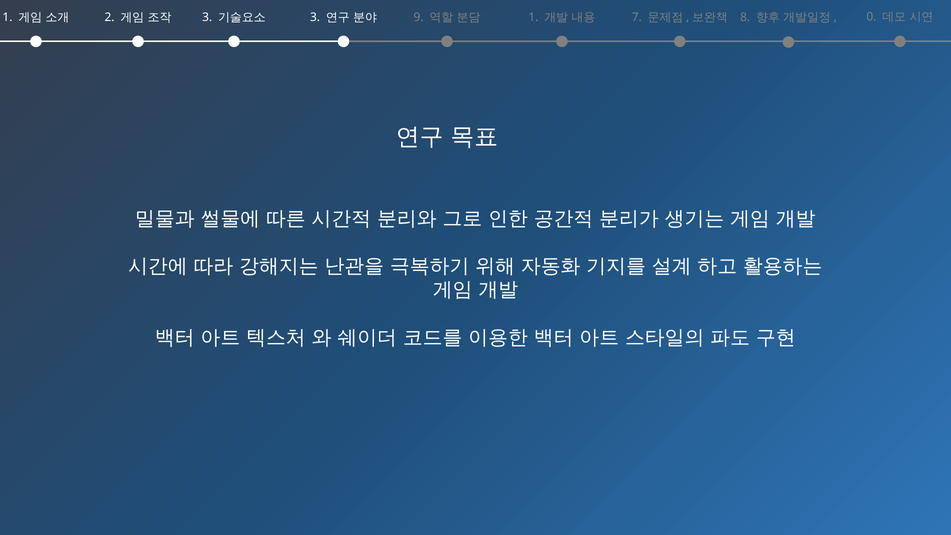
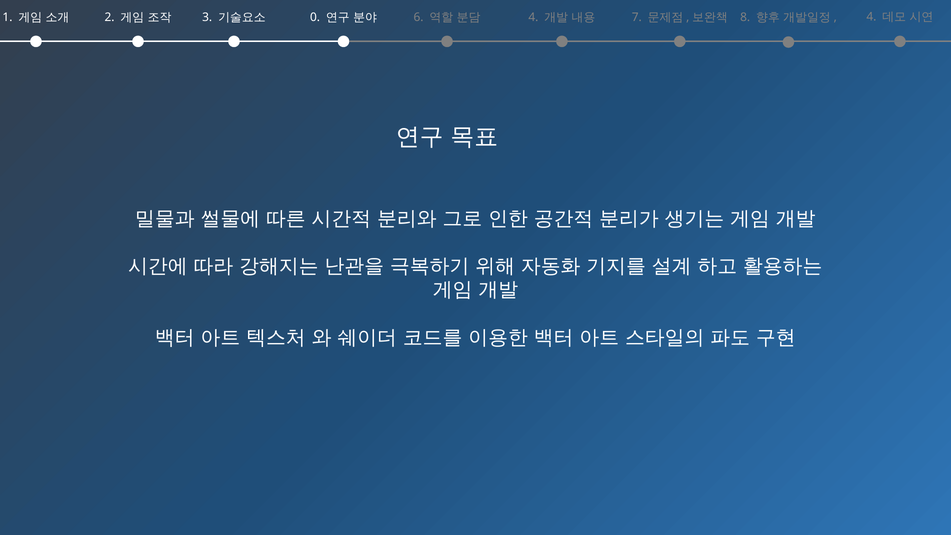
3 at (315, 17): 3 -> 0
9: 9 -> 6
1 at (533, 17): 1 -> 4
0 at (871, 17): 0 -> 4
